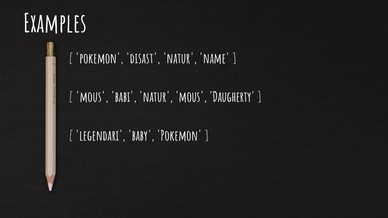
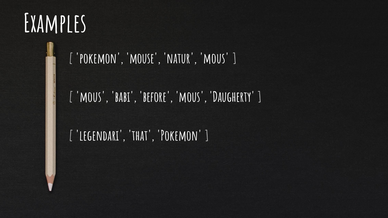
disast: disast -> mouse
natur name: name -> mous
babi natur: natur -> before
baby: baby -> that
